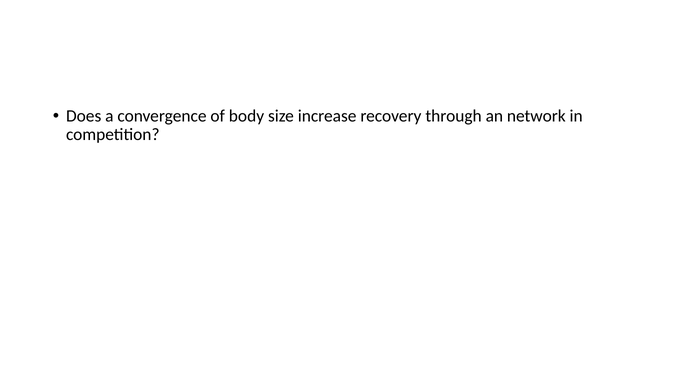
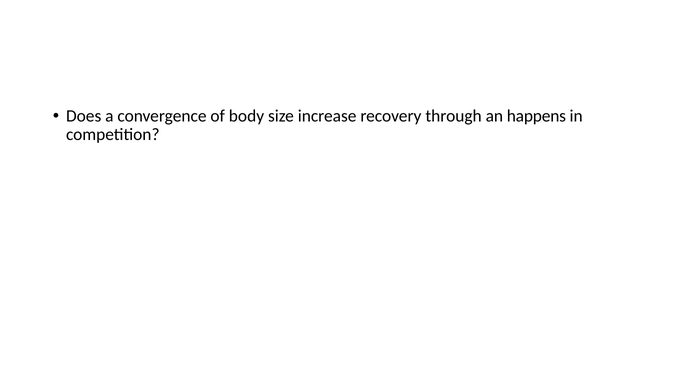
network: network -> happens
